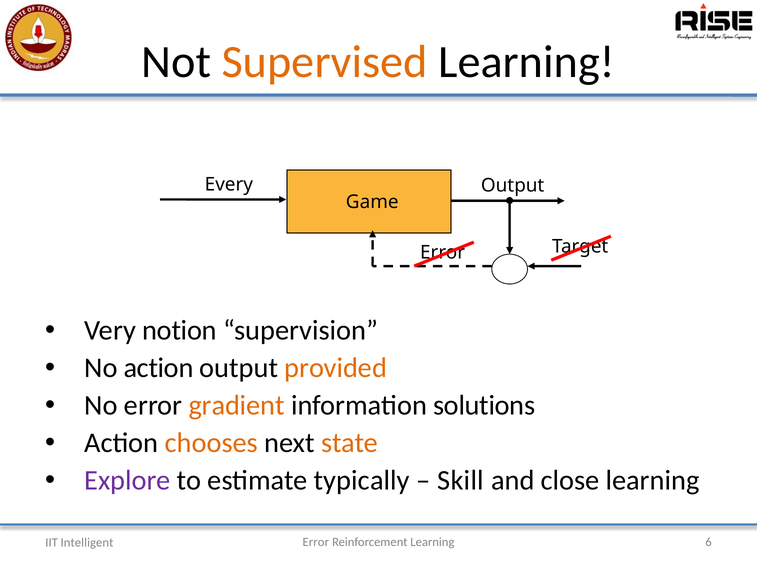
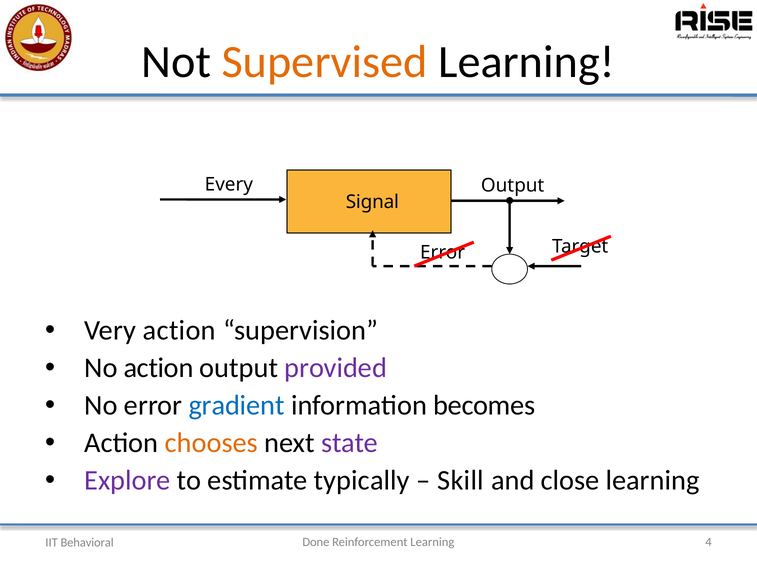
Game: Game -> Signal
Very notion: notion -> action
provided colour: orange -> purple
gradient colour: orange -> blue
solutions: solutions -> becomes
state colour: orange -> purple
Error at (316, 542): Error -> Done
6: 6 -> 4
Intelligent: Intelligent -> Behavioral
